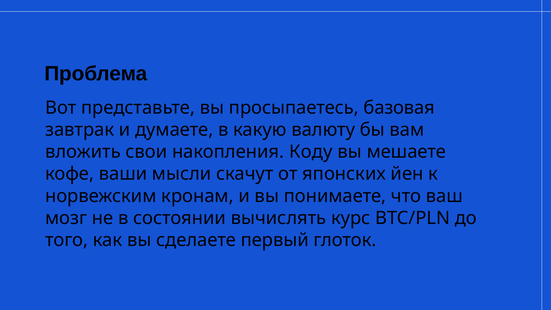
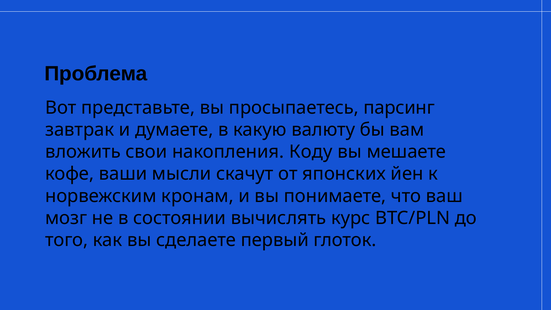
базовая: базовая -> парсинг
